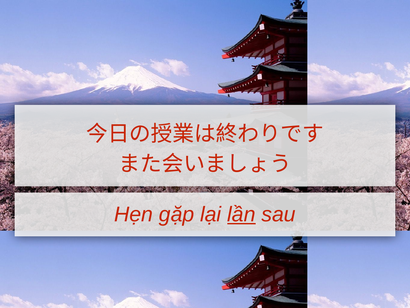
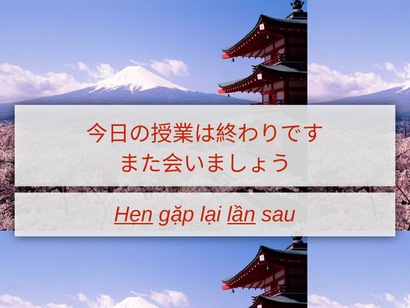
Hẹn underline: none -> present
